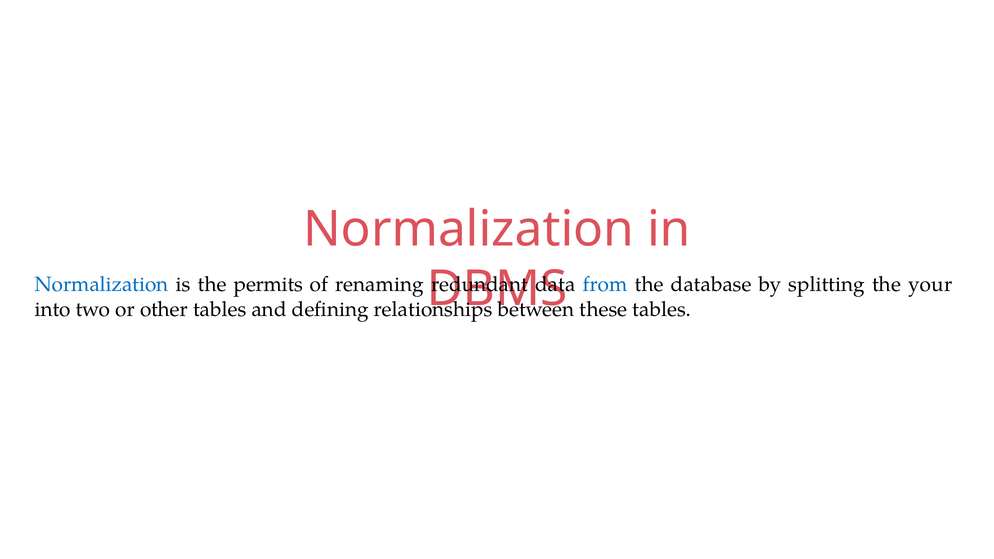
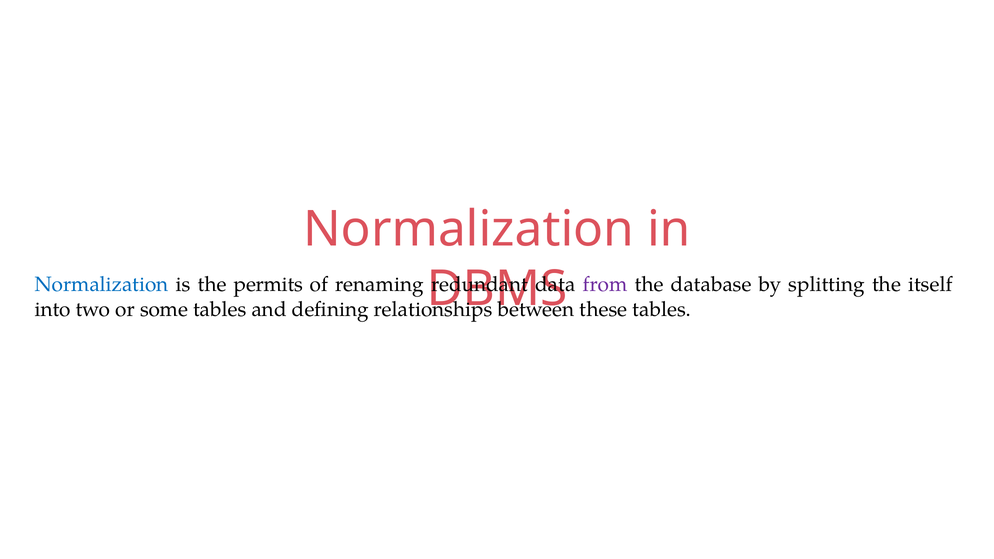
from colour: blue -> purple
your: your -> itself
other: other -> some
